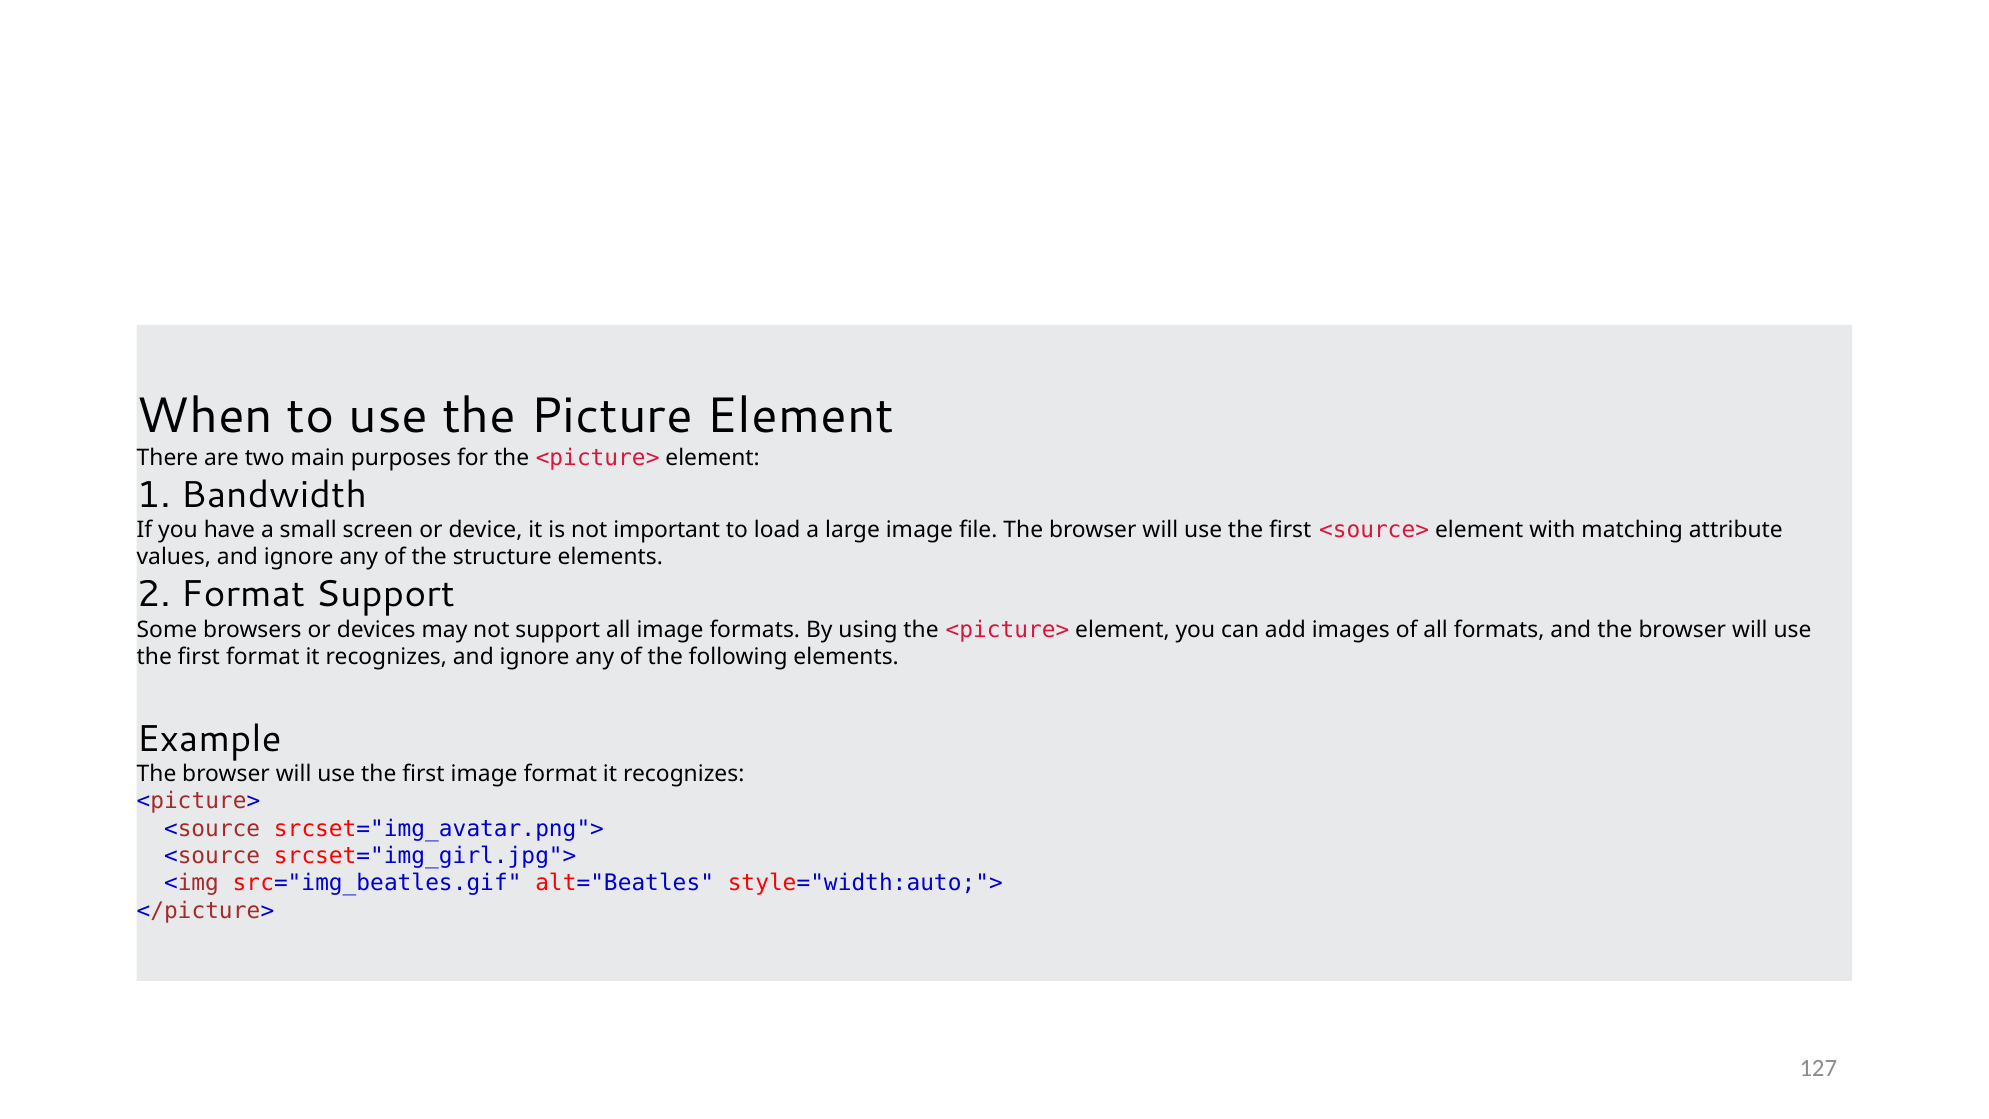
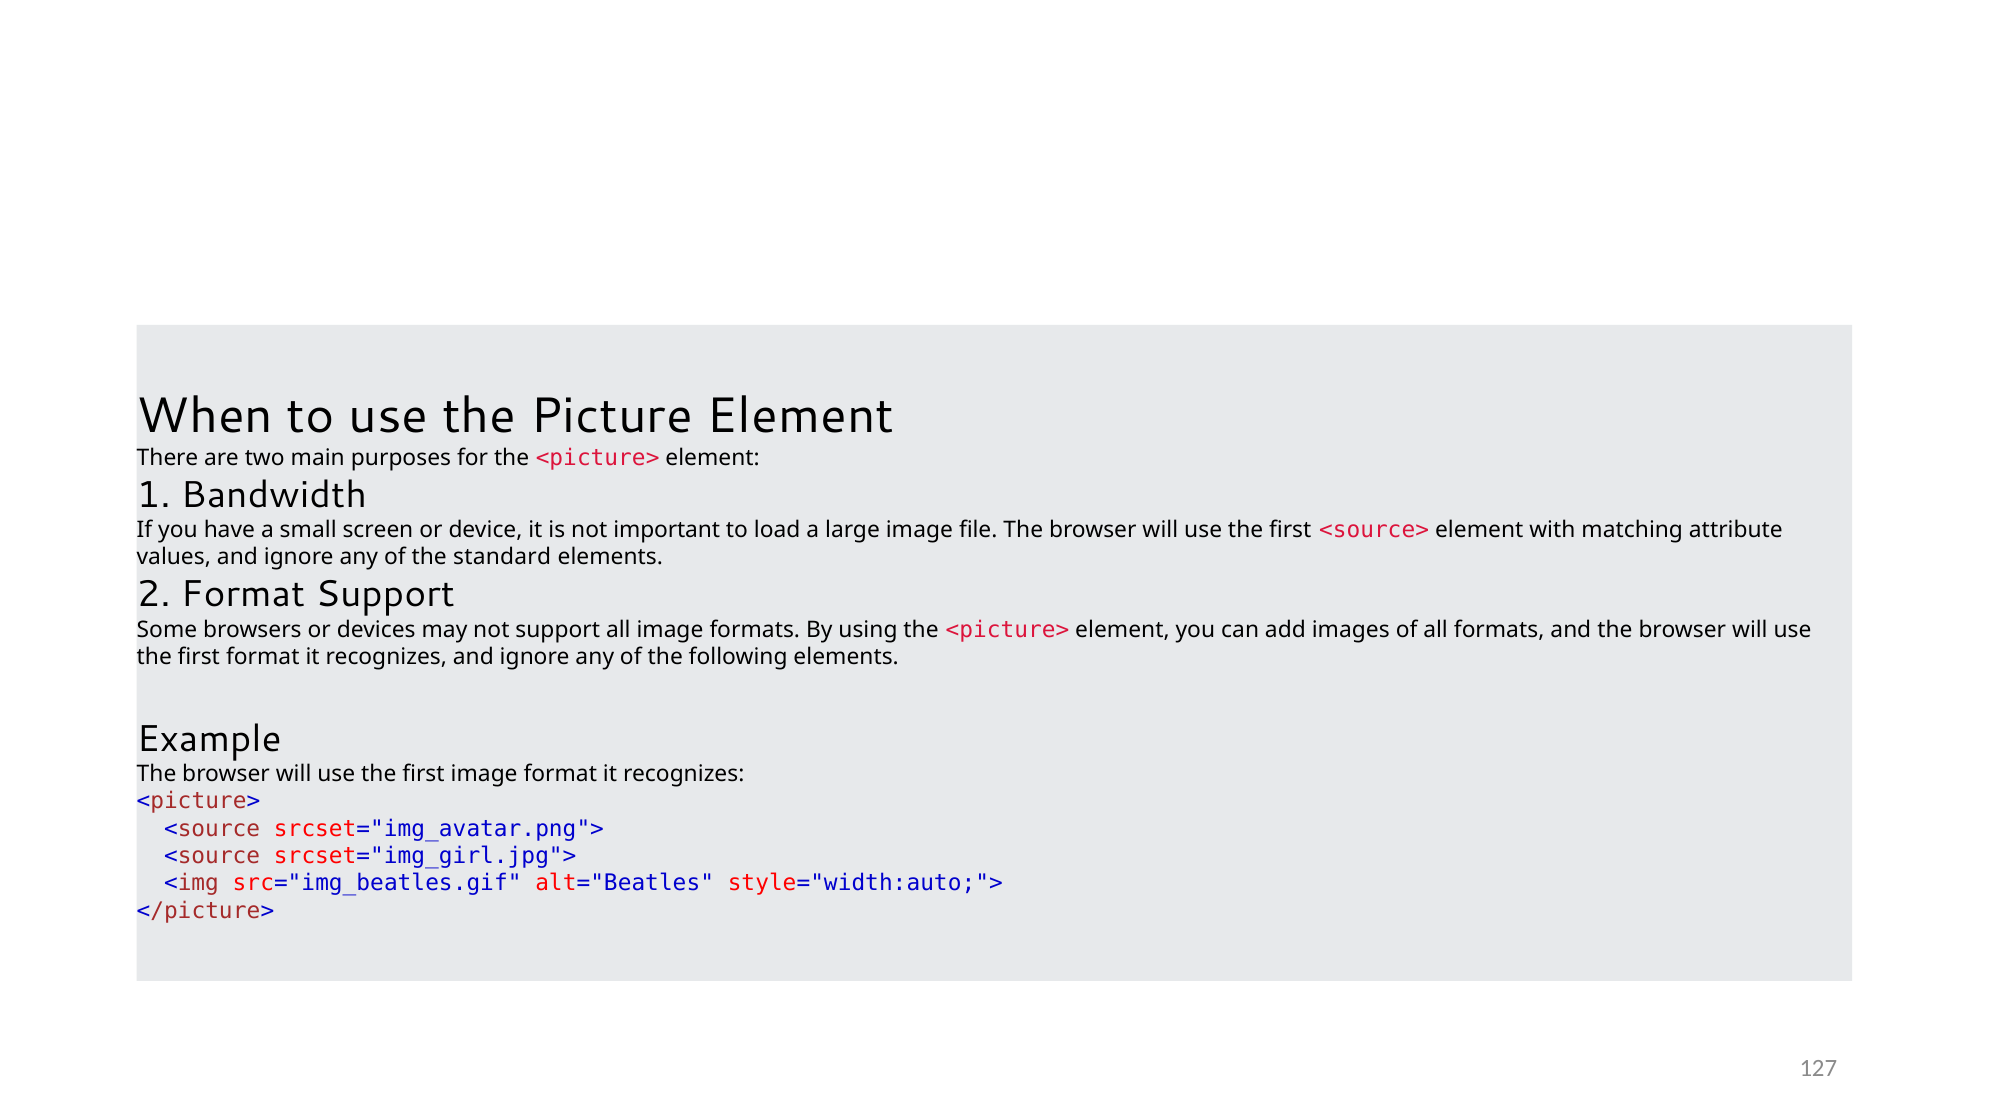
structure: structure -> standard
